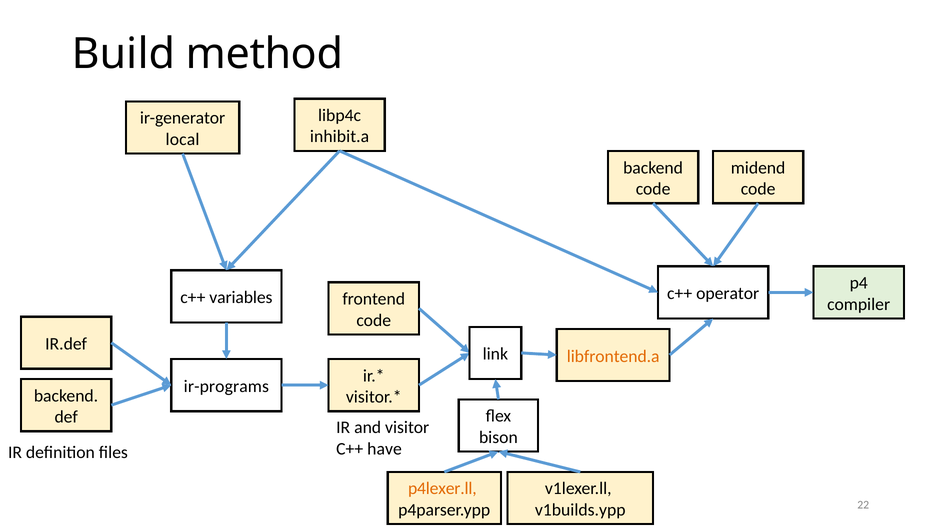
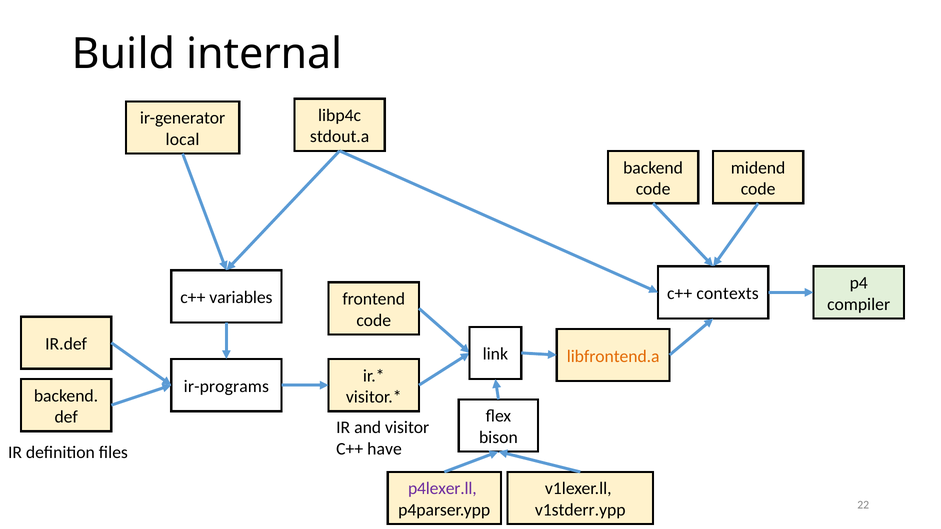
method: method -> internal
inhibit.a: inhibit.a -> stdout.a
operator: operator -> contexts
p4lexer.ll colour: orange -> purple
v1builds.ypp: v1builds.ypp -> v1stderr.ypp
